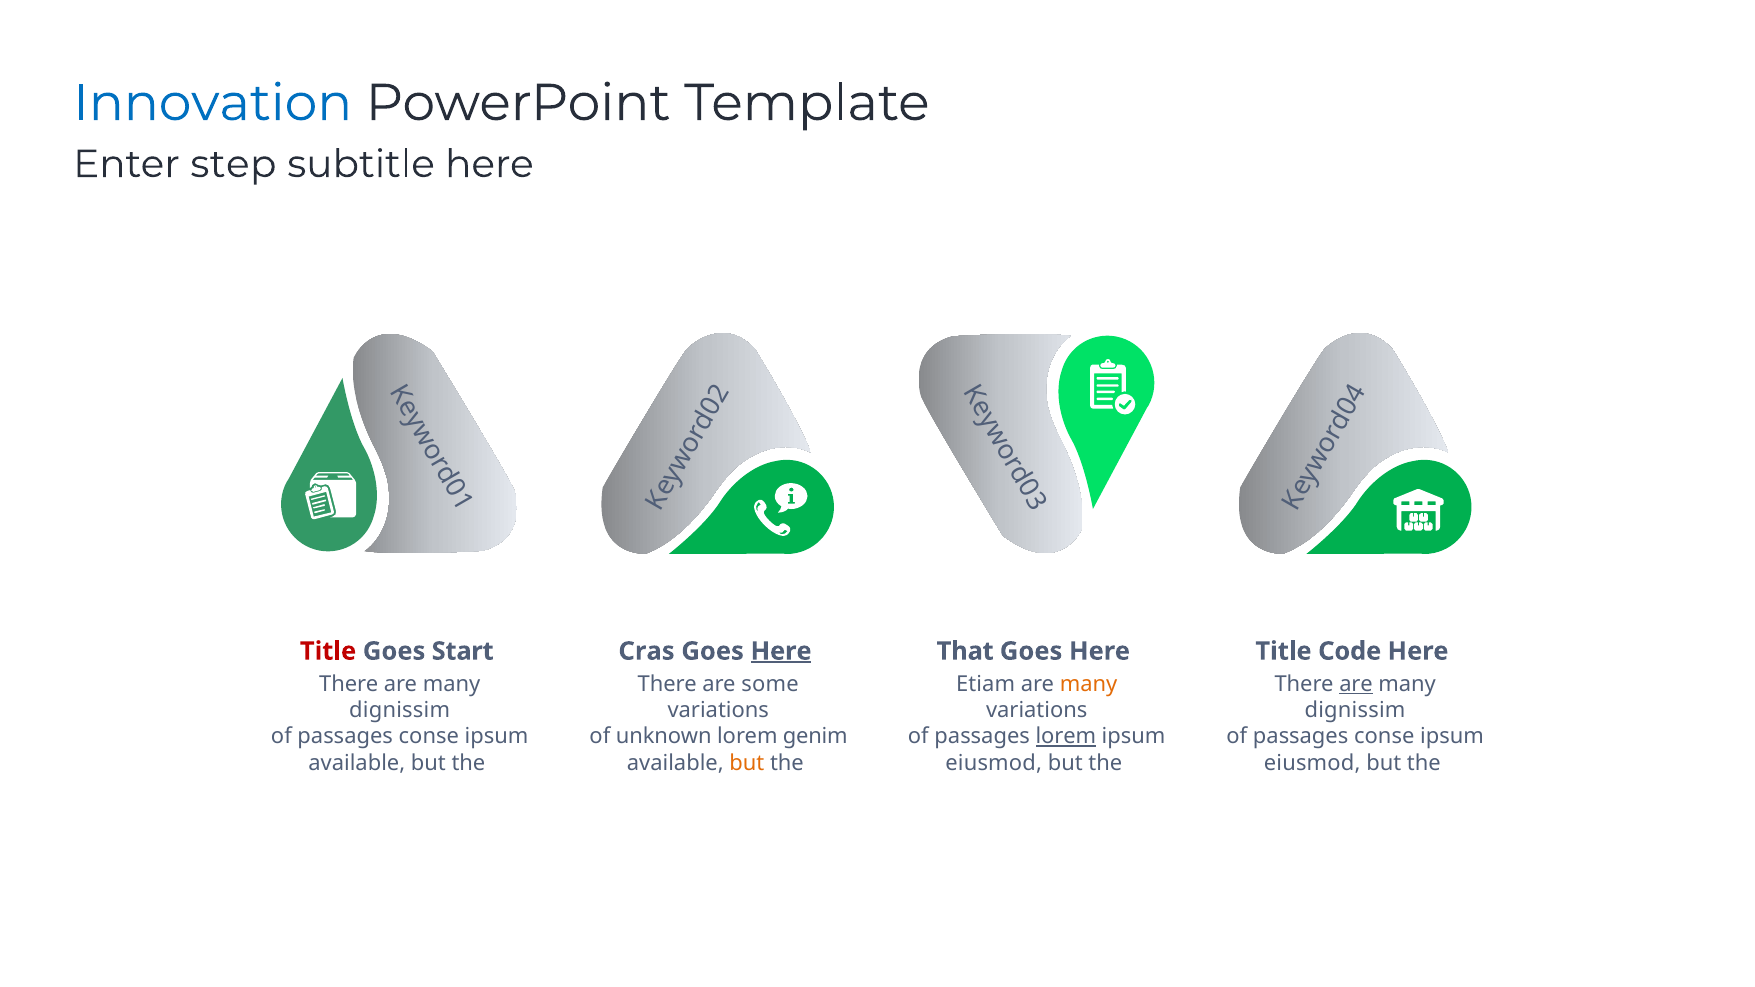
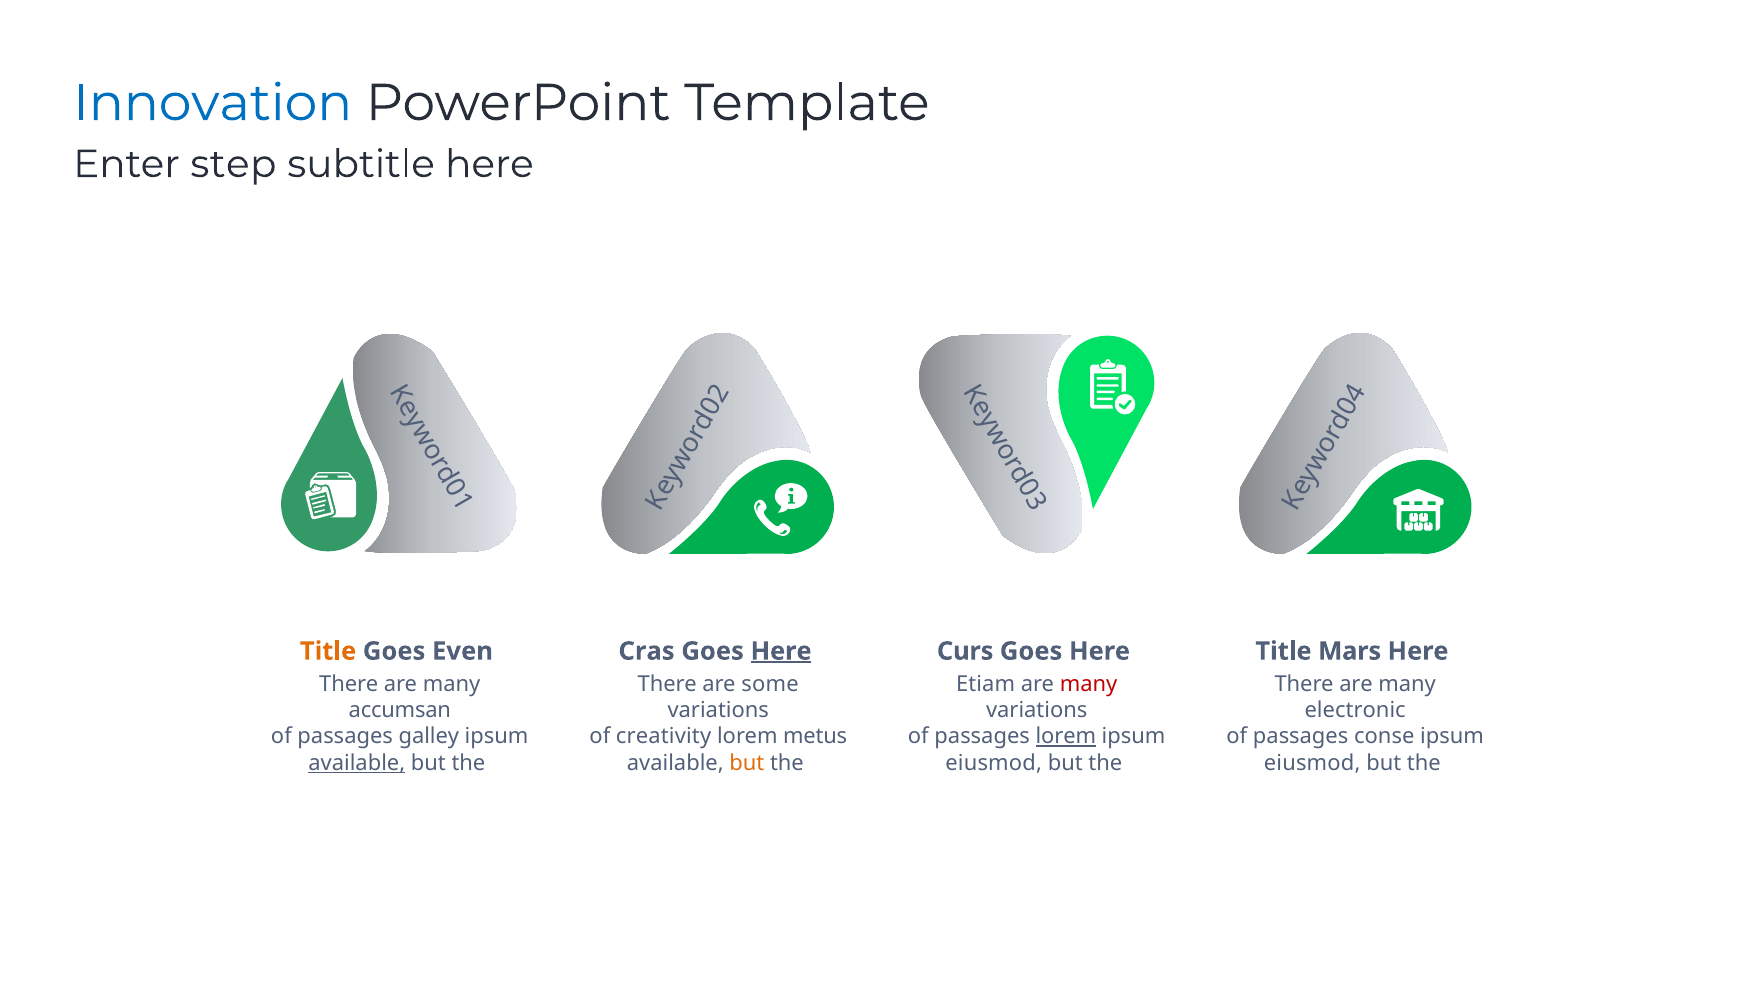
Title at (328, 651) colour: red -> orange
Start: Start -> Even
That: That -> Curs
Code: Code -> Mars
many at (1089, 684) colour: orange -> red
are at (1356, 684) underline: present -> none
dignissim at (400, 710): dignissim -> accumsan
dignissim at (1355, 710): dignissim -> electronic
conse at (429, 737): conse -> galley
unknown: unknown -> creativity
genim: genim -> metus
available at (357, 763) underline: none -> present
